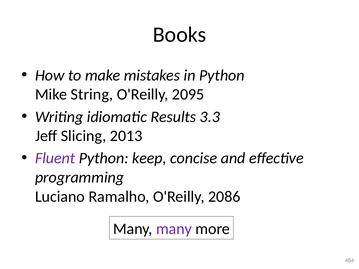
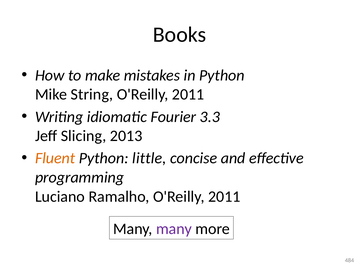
2095 at (188, 94): 2095 -> 2011
Results: Results -> Fourier
Fluent colour: purple -> orange
keep: keep -> little
Ramalho O'Reilly 2086: 2086 -> 2011
